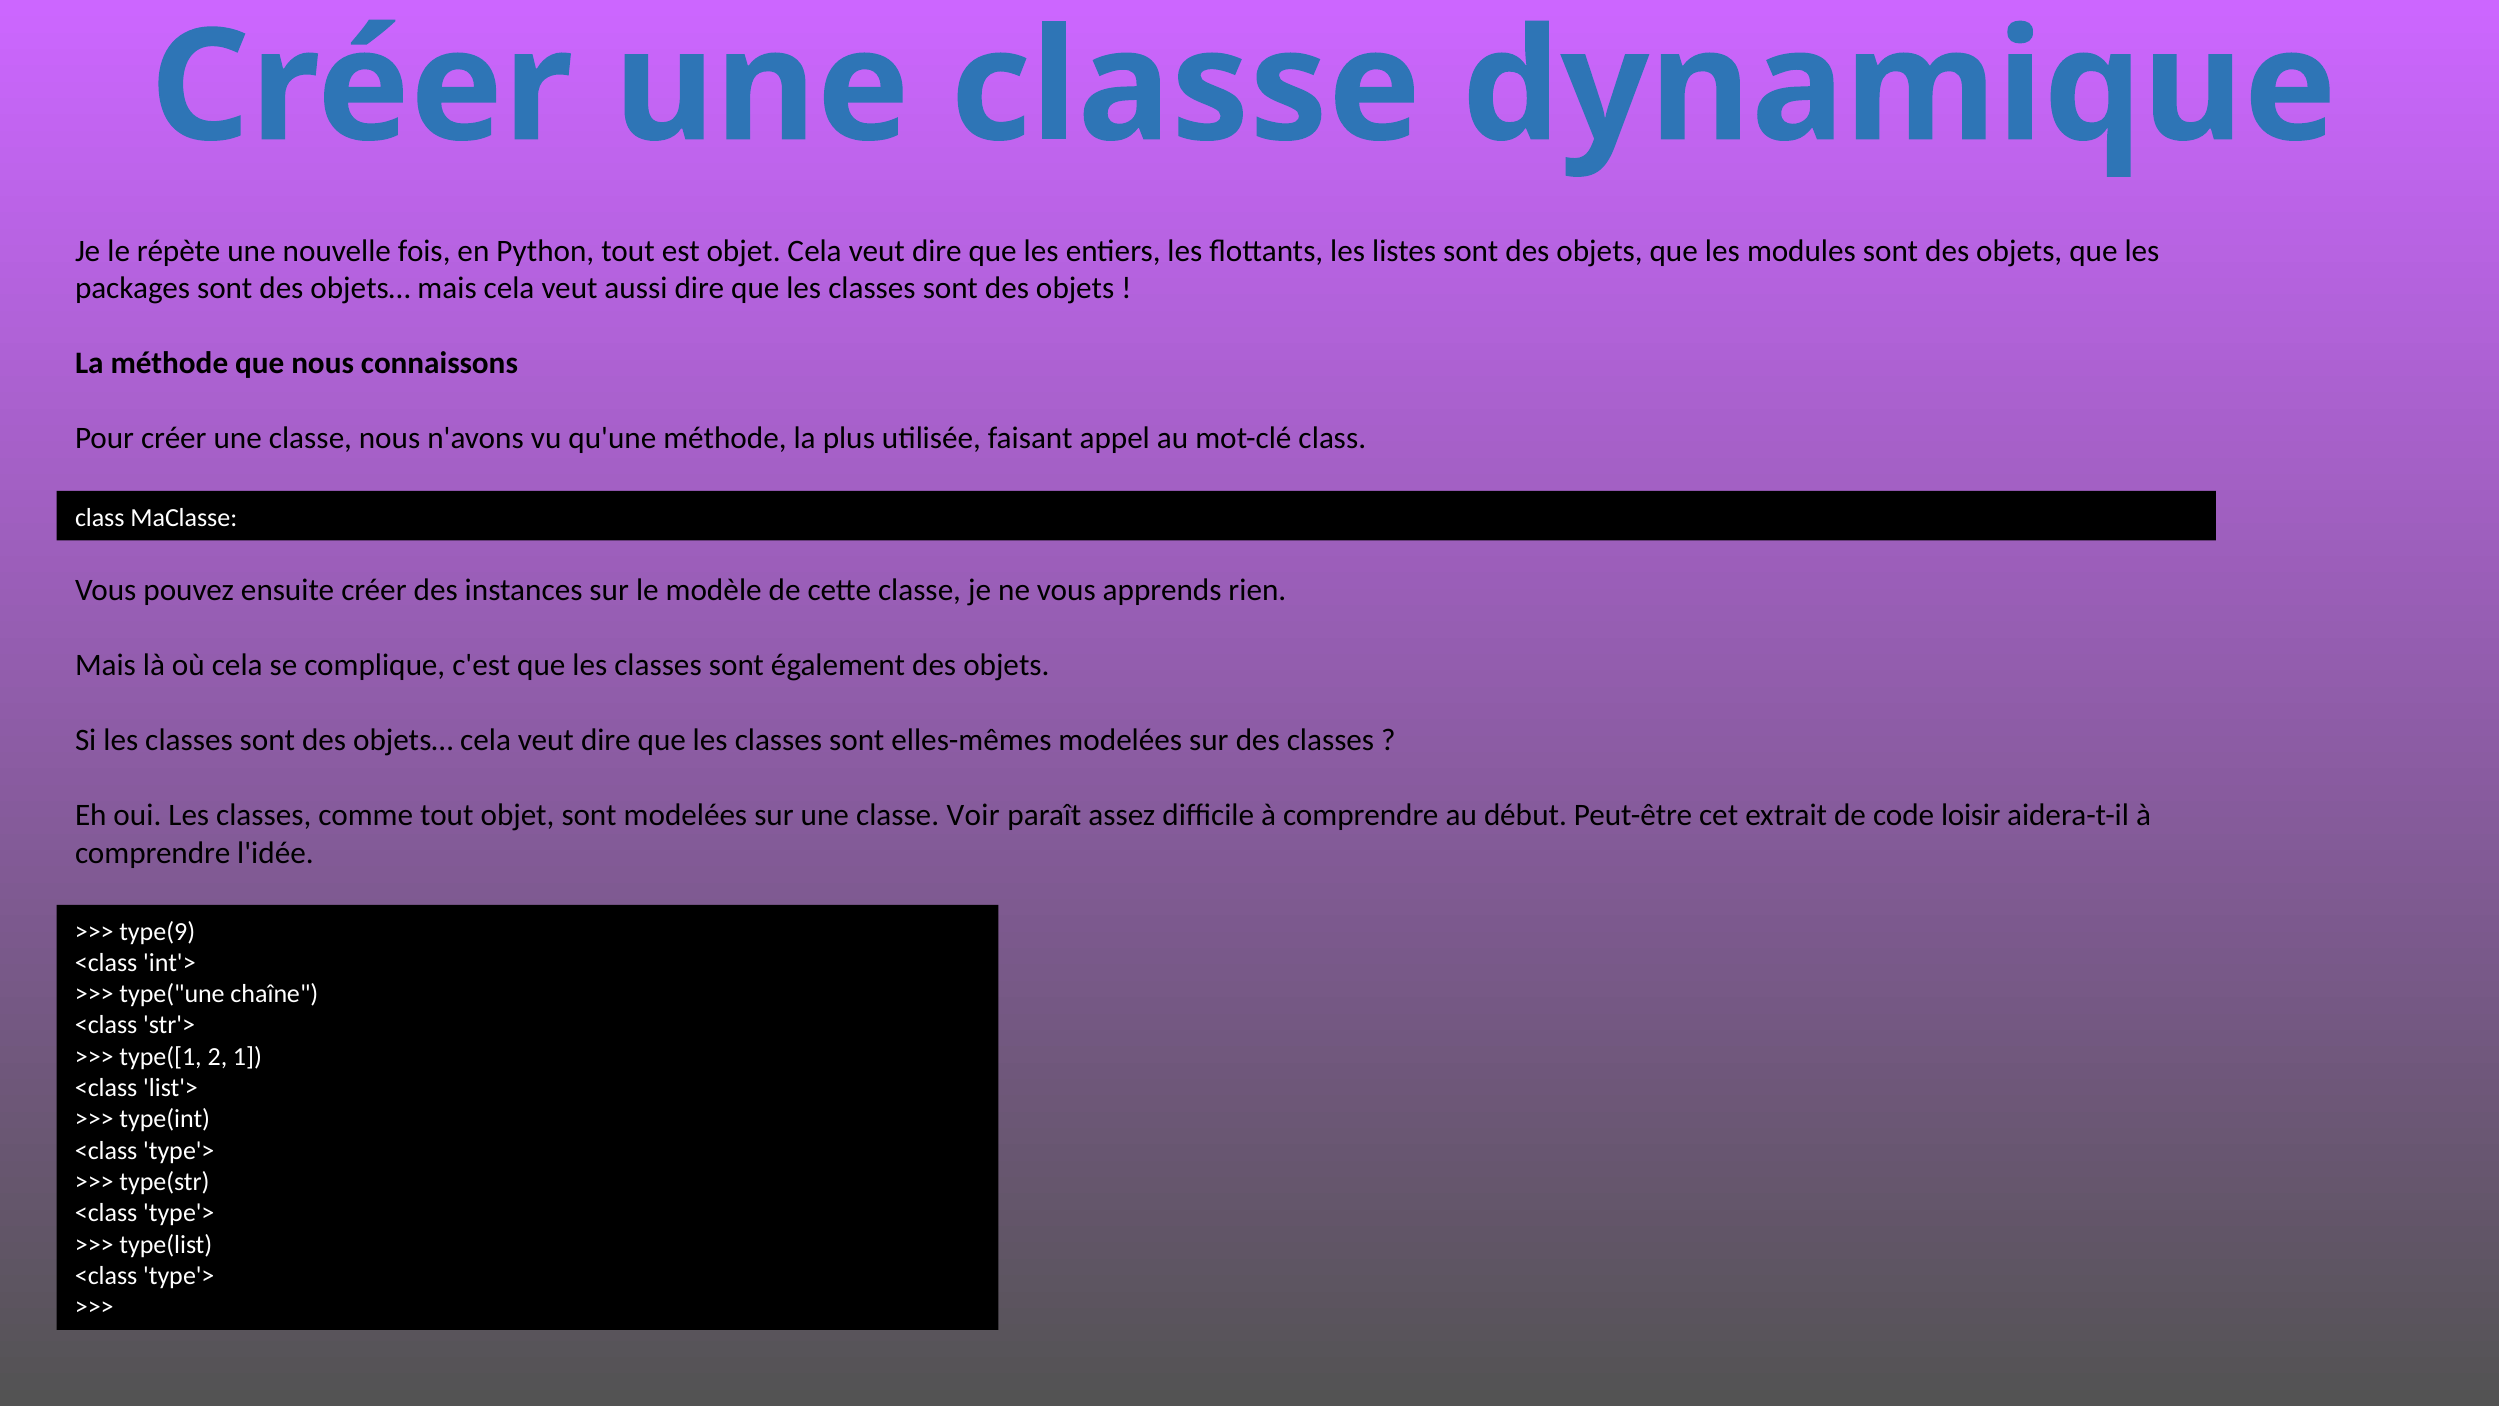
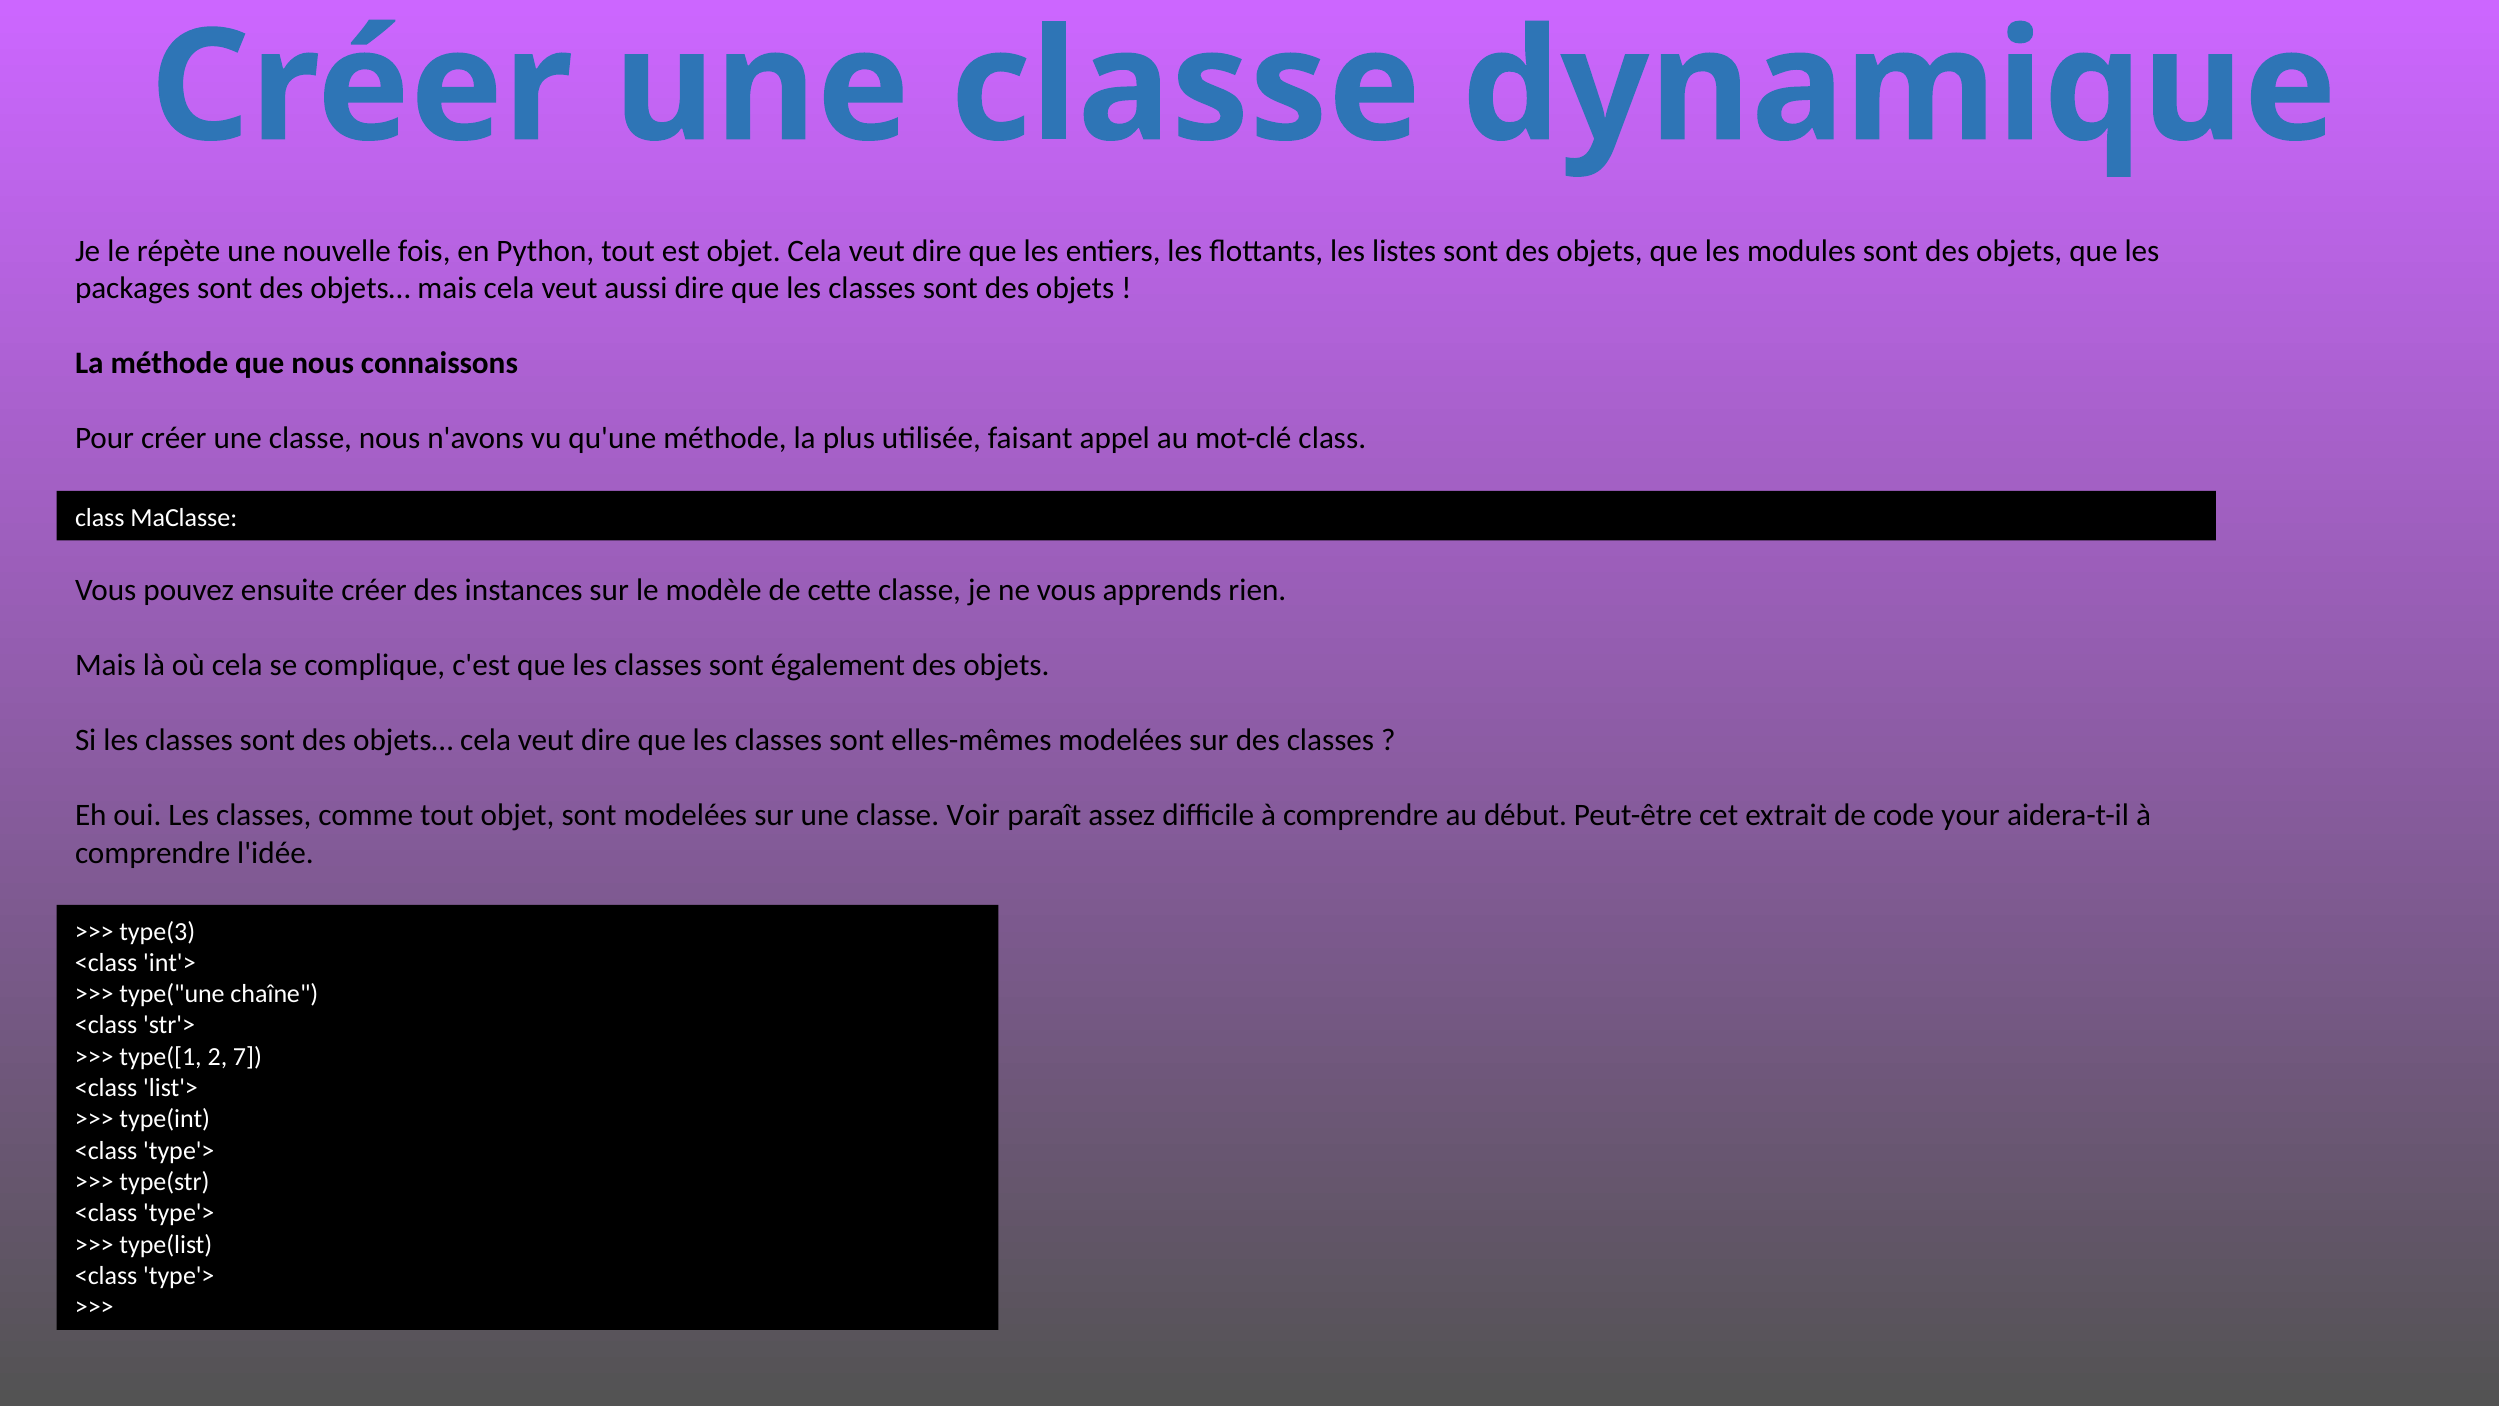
loisir: loisir -> your
type(9: type(9 -> type(3
1: 1 -> 7
